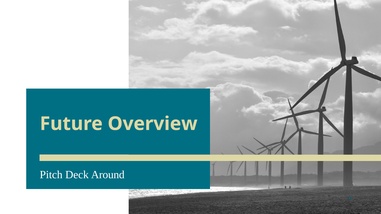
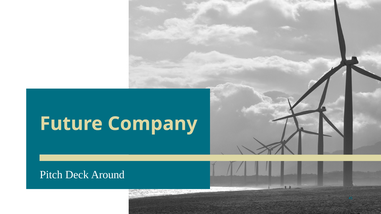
Overview: Overview -> Company
